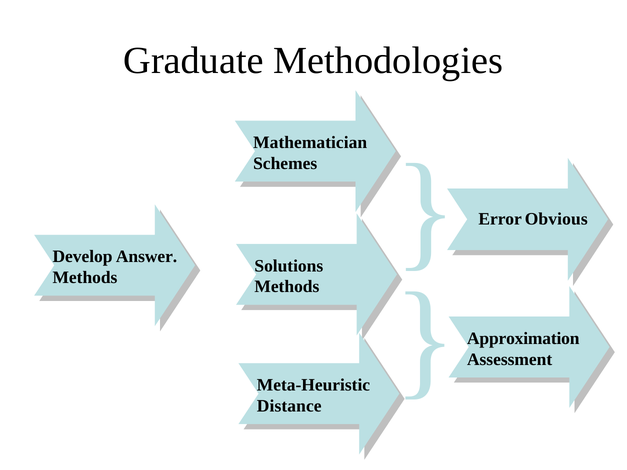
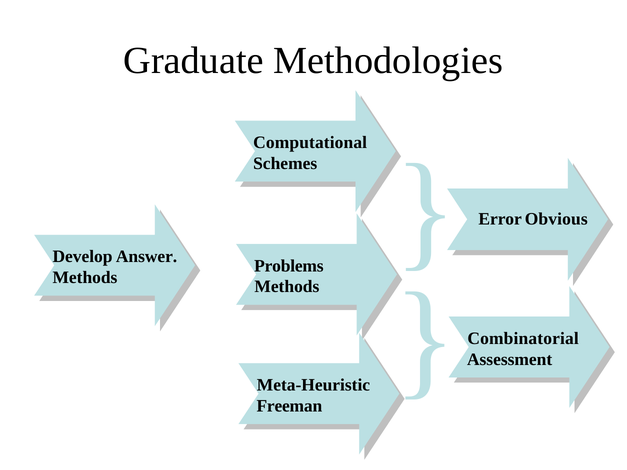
Mathematician: Mathematician -> Computational
Solutions: Solutions -> Problems
Approximation: Approximation -> Combinatorial
Distance: Distance -> Freeman
